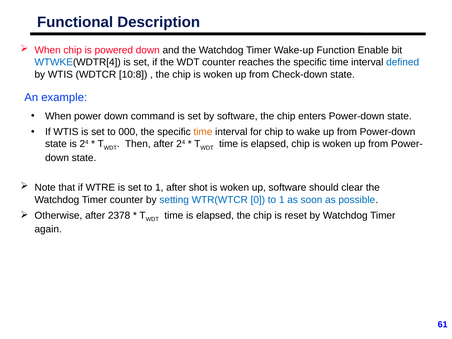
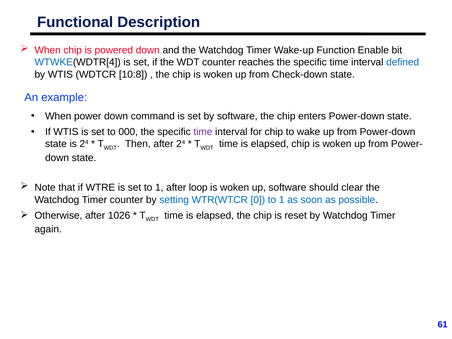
time at (203, 132) colour: orange -> purple
shot: shot -> loop
2378: 2378 -> 1026
